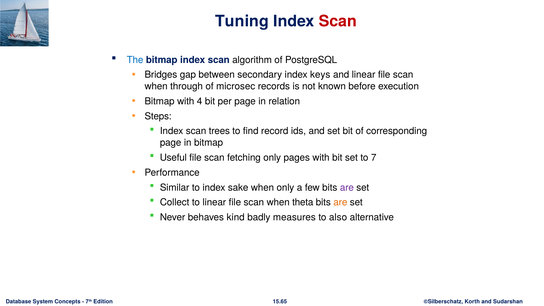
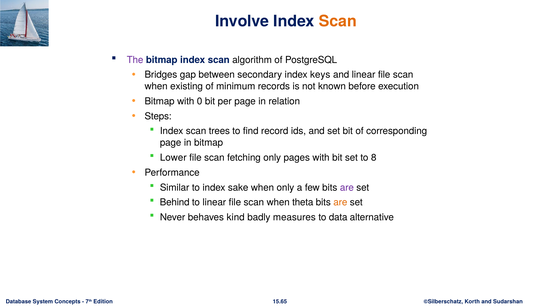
Tuning: Tuning -> Involve
Scan at (338, 21) colour: red -> orange
The colour: blue -> purple
through: through -> existing
microsec: microsec -> minimum
4: 4 -> 0
Useful: Useful -> Lower
7: 7 -> 8
Collect: Collect -> Behind
also: also -> data
